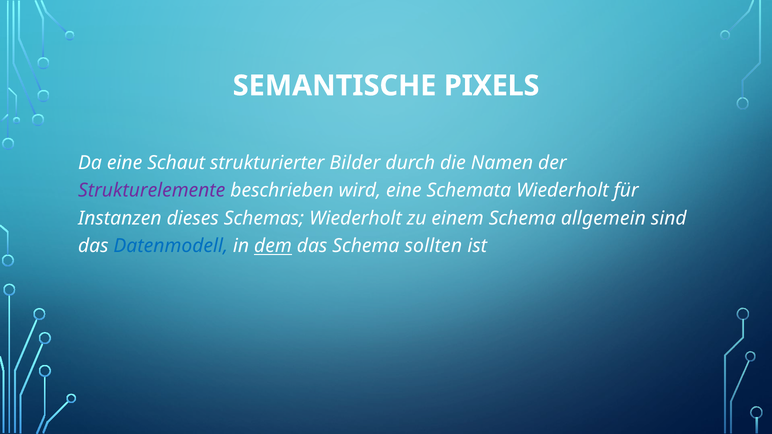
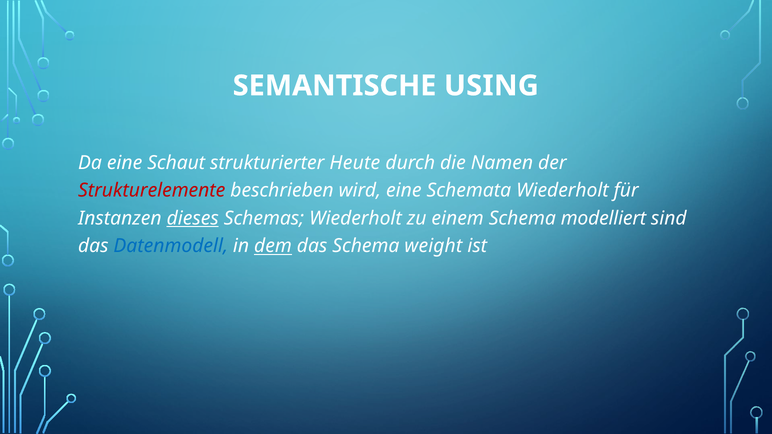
PIXELS: PIXELS -> USING
Bilder: Bilder -> Heute
Strukturelemente colour: purple -> red
dieses underline: none -> present
allgemein: allgemein -> modelliert
sollten: sollten -> weight
